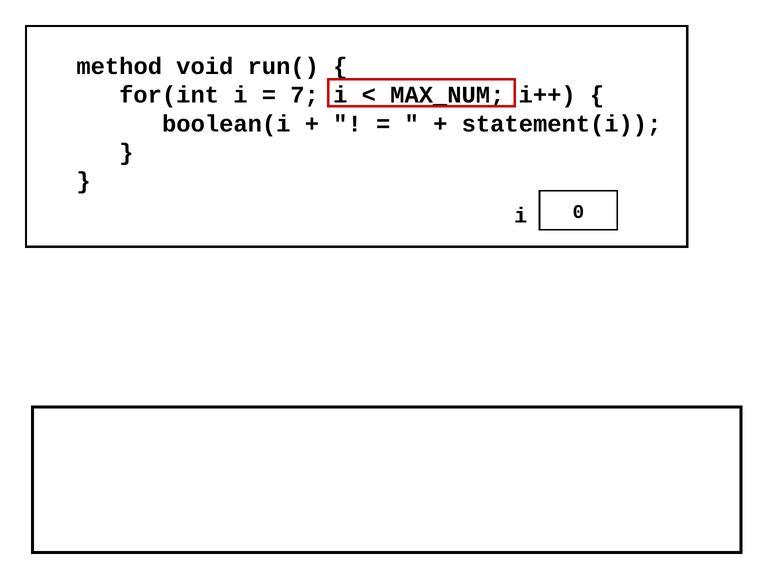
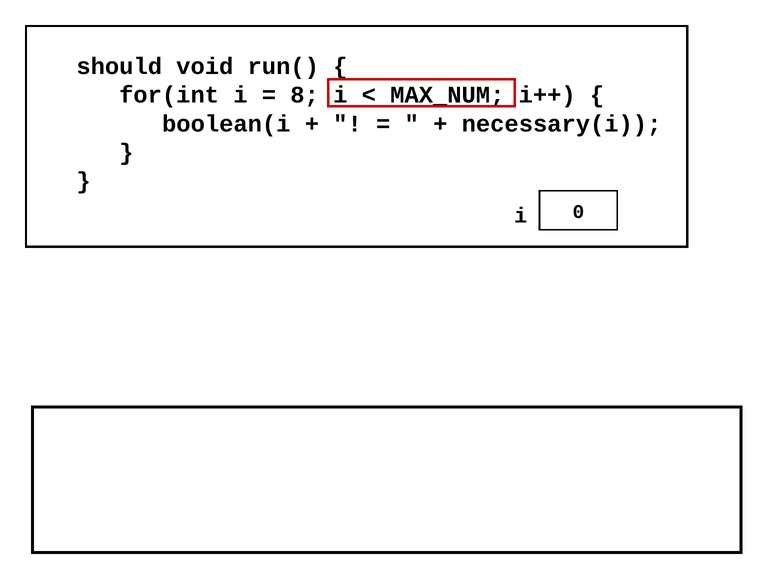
method: method -> should
7: 7 -> 8
statement(i: statement(i -> necessary(i
